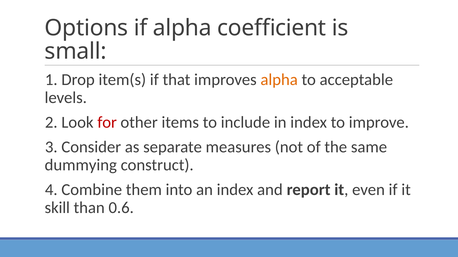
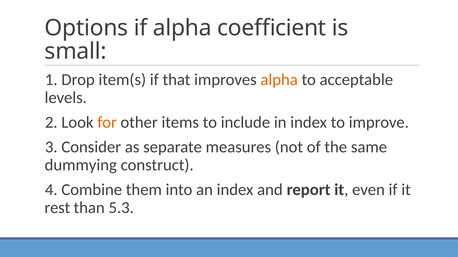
for colour: red -> orange
skill: skill -> rest
0.6: 0.6 -> 5.3
